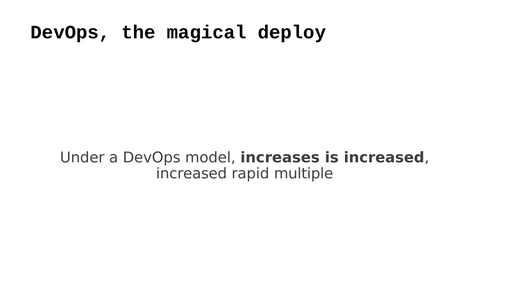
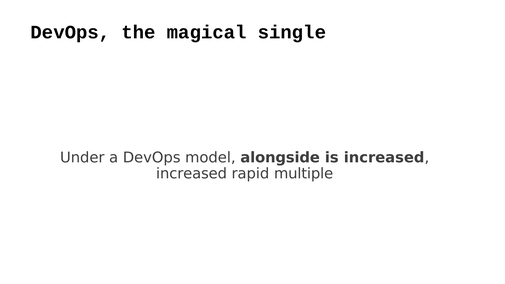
deploy: deploy -> single
increases: increases -> alongside
